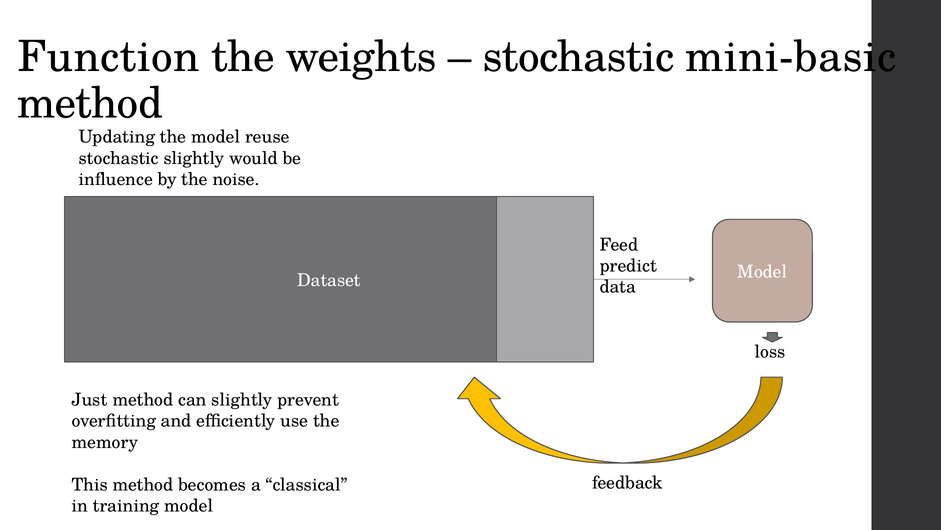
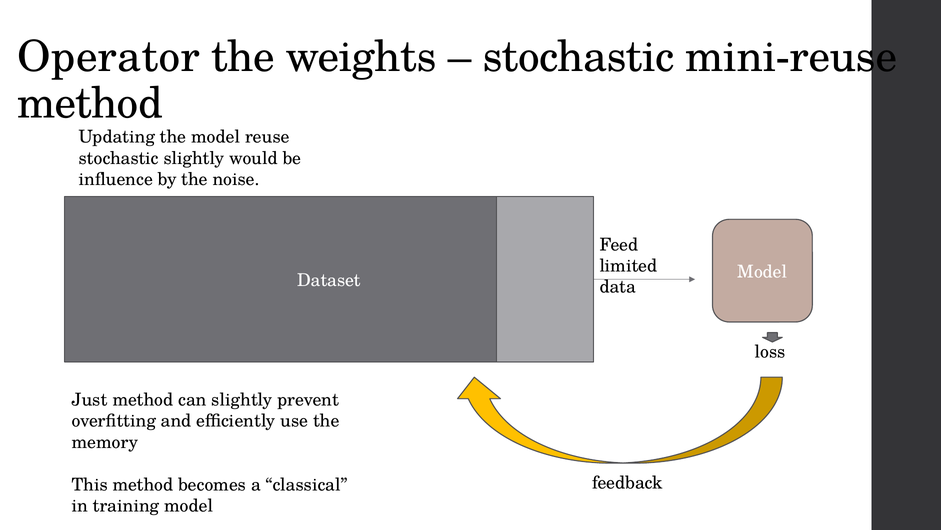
Function: Function -> Operator
mini-basic: mini-basic -> mini-reuse
predict: predict -> limited
